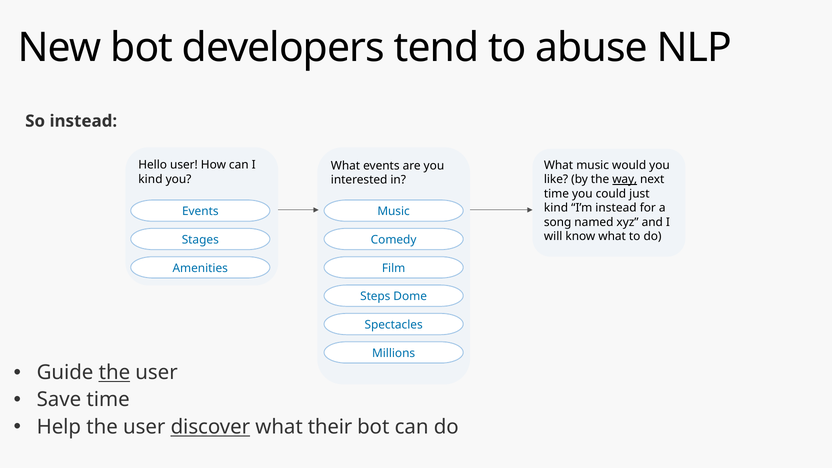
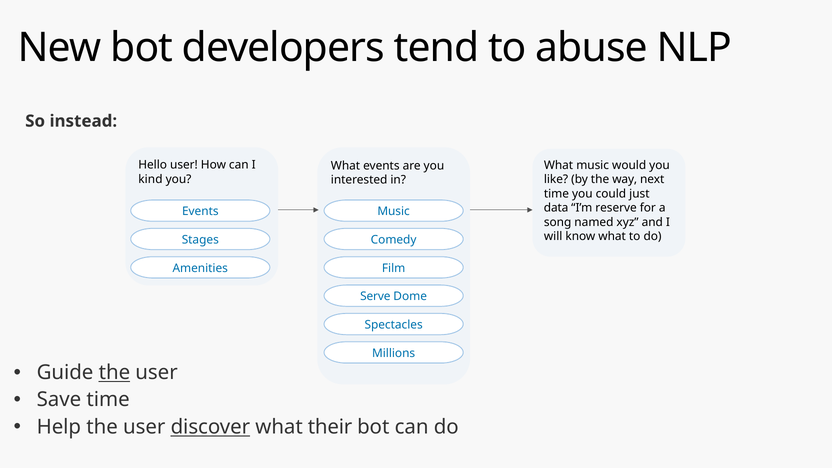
way underline: present -> none
kind at (556, 208): kind -> data
I’m instead: instead -> reserve
Steps: Steps -> Serve
